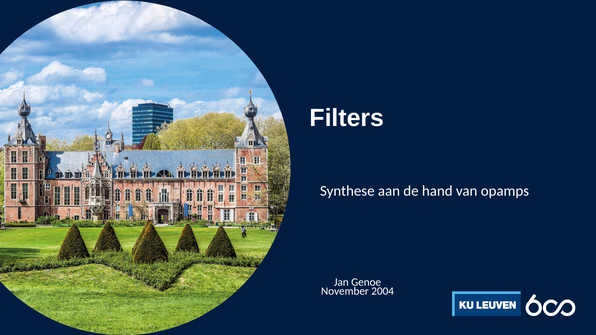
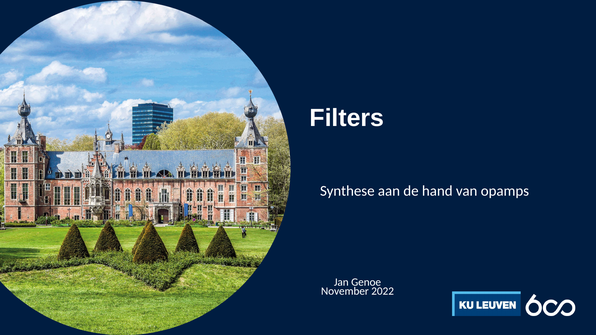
2004: 2004 -> 2022
